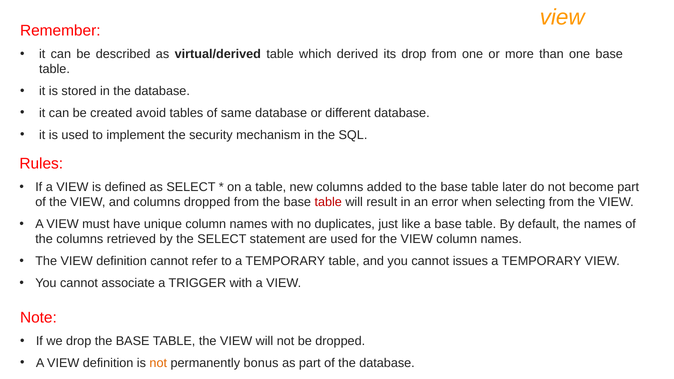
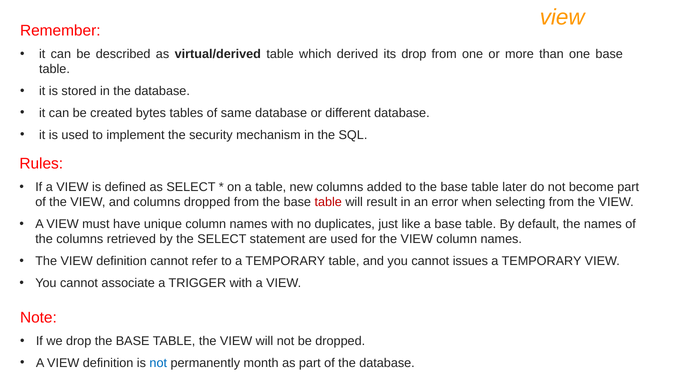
avoid: avoid -> bytes
not at (158, 363) colour: orange -> blue
bonus: bonus -> month
